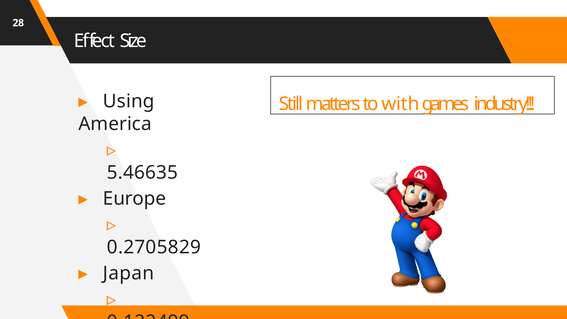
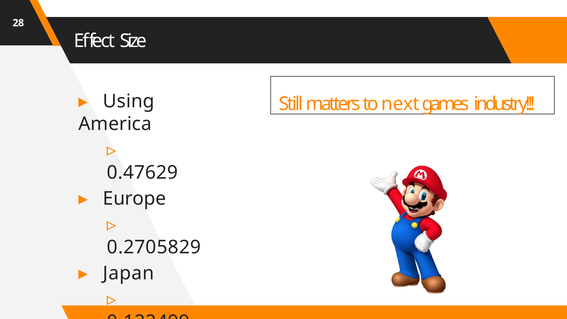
with: with -> next
5.46635: 5.46635 -> 0.47629
